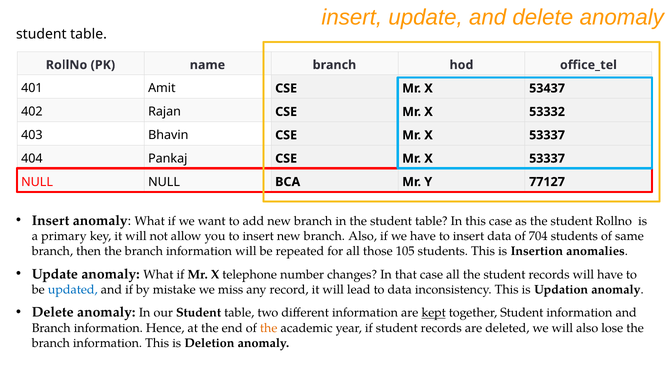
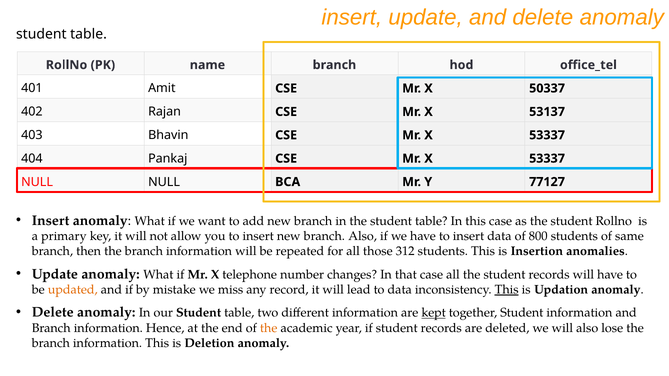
53437: 53437 -> 50337
53332: 53332 -> 53137
704: 704 -> 800
105: 105 -> 312
updated colour: blue -> orange
This at (507, 290) underline: none -> present
